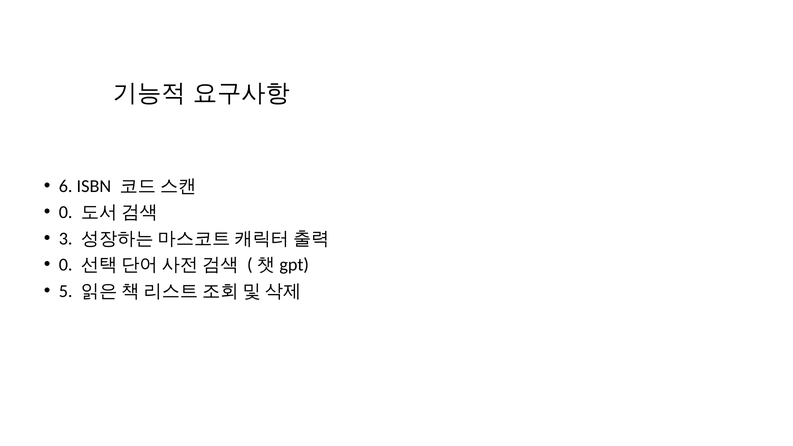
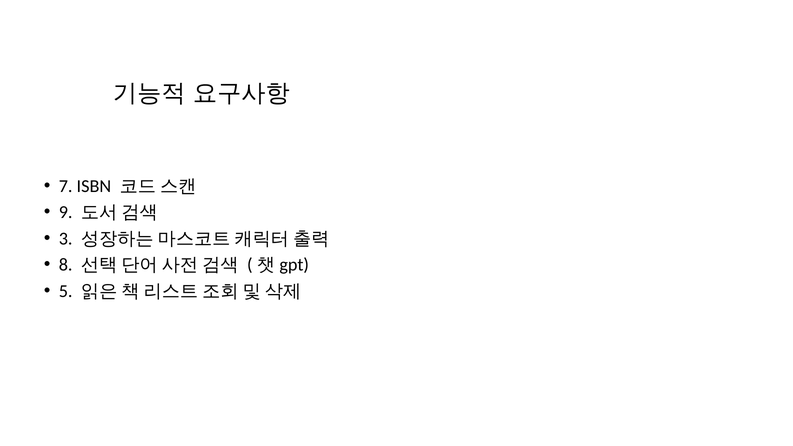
6: 6 -> 7
0 at (66, 212): 0 -> 9
0 at (66, 265): 0 -> 8
